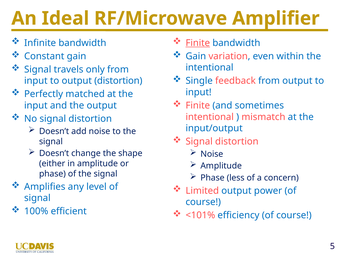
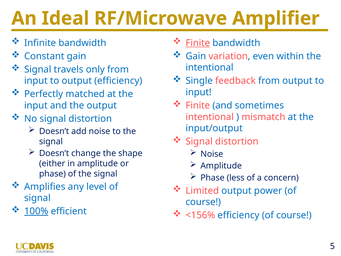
output distortion: distortion -> efficiency
100% underline: none -> present
<101%: <101% -> <156%
